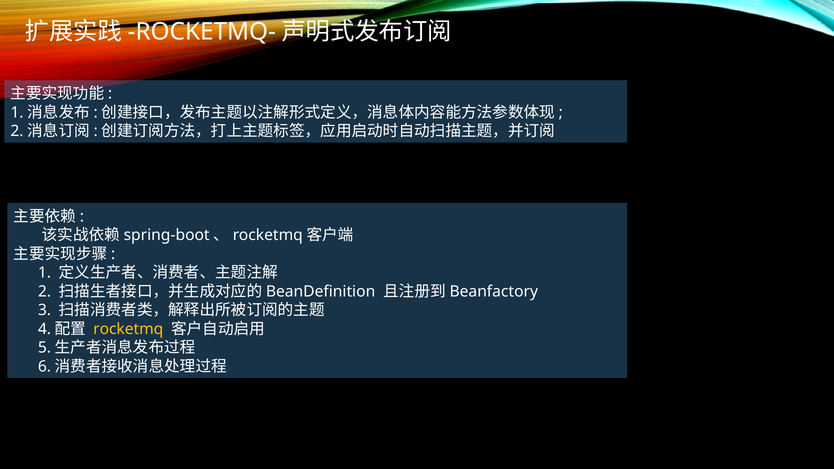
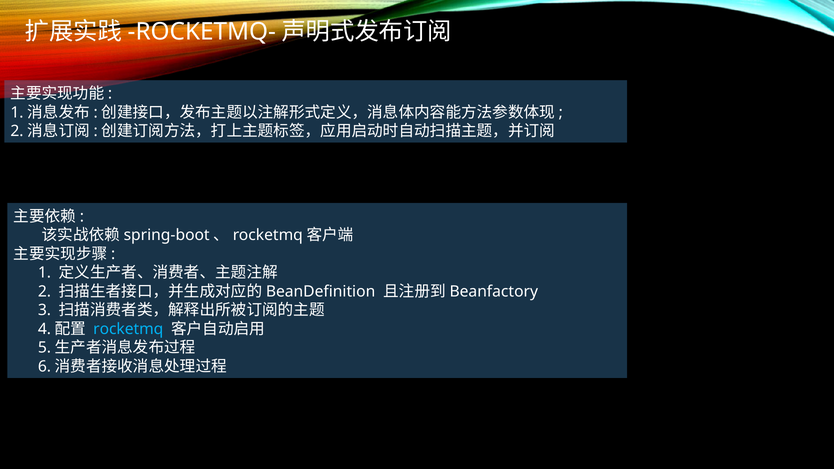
rocketmq colour: yellow -> light blue
